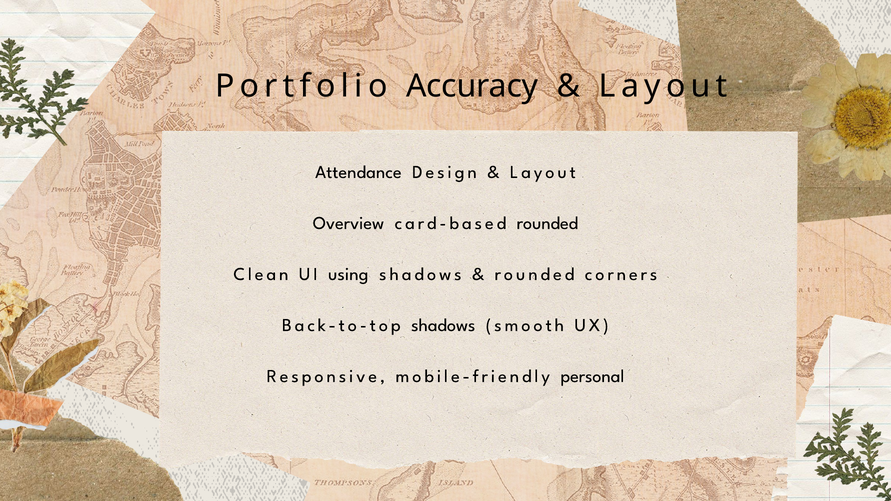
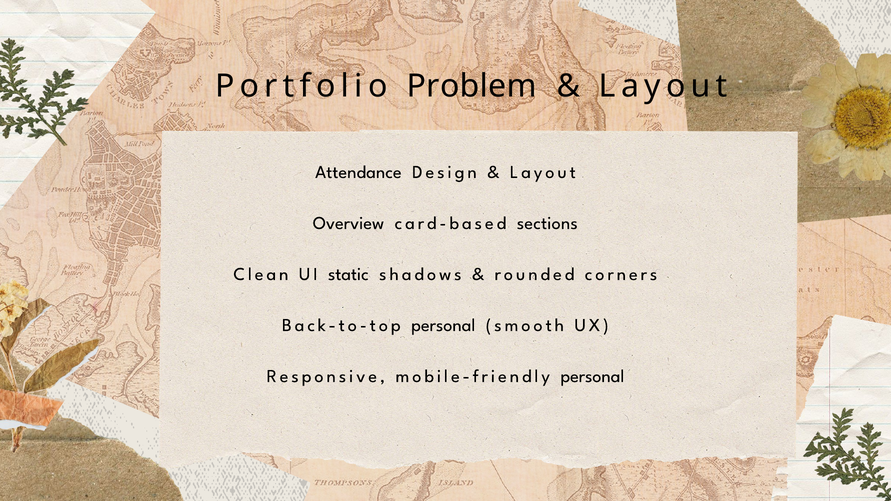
Accuracy: Accuracy -> Problem
card-based rounded: rounded -> sections
using: using -> static
Back-to-top shadows: shadows -> personal
